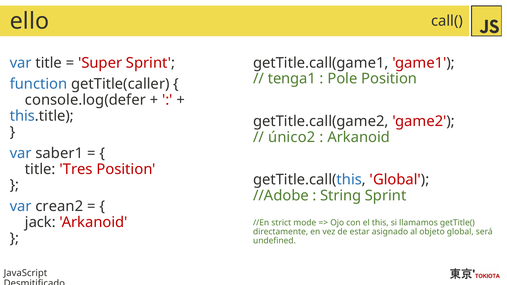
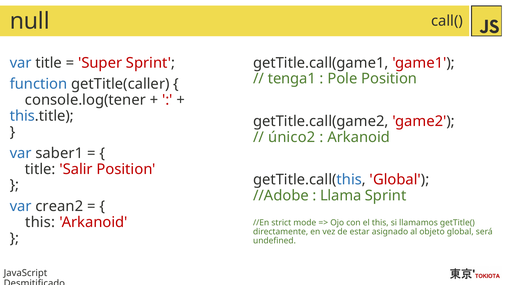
ello: ello -> null
console.log(defer: console.log(defer -> console.log(tener
Tres: Tres -> Salir
String: String -> Llama
jack at (40, 222): jack -> this
